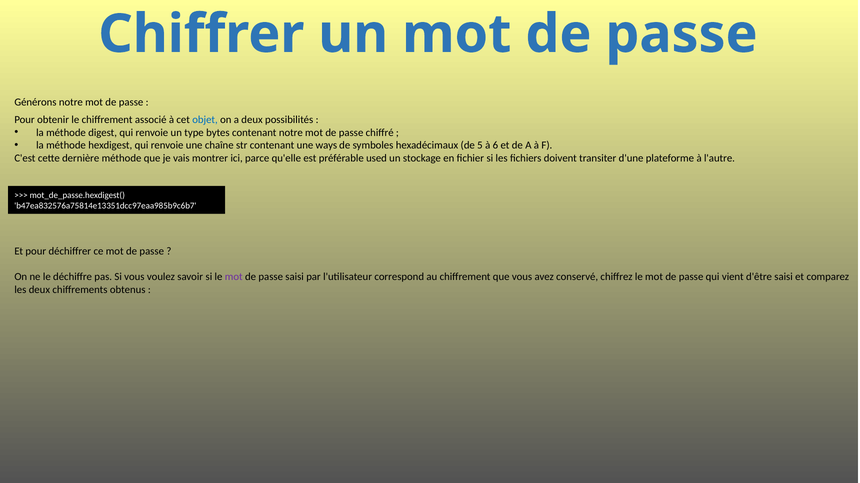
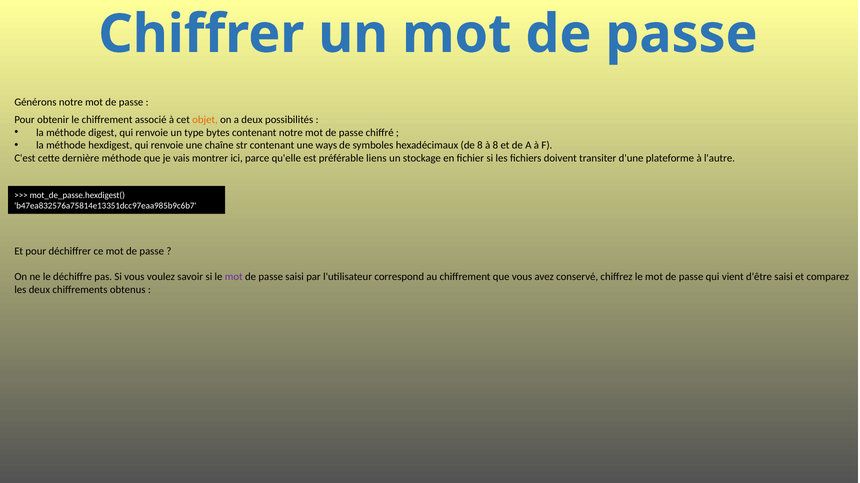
objet colour: blue -> orange
de 5: 5 -> 8
à 6: 6 -> 8
used: used -> liens
